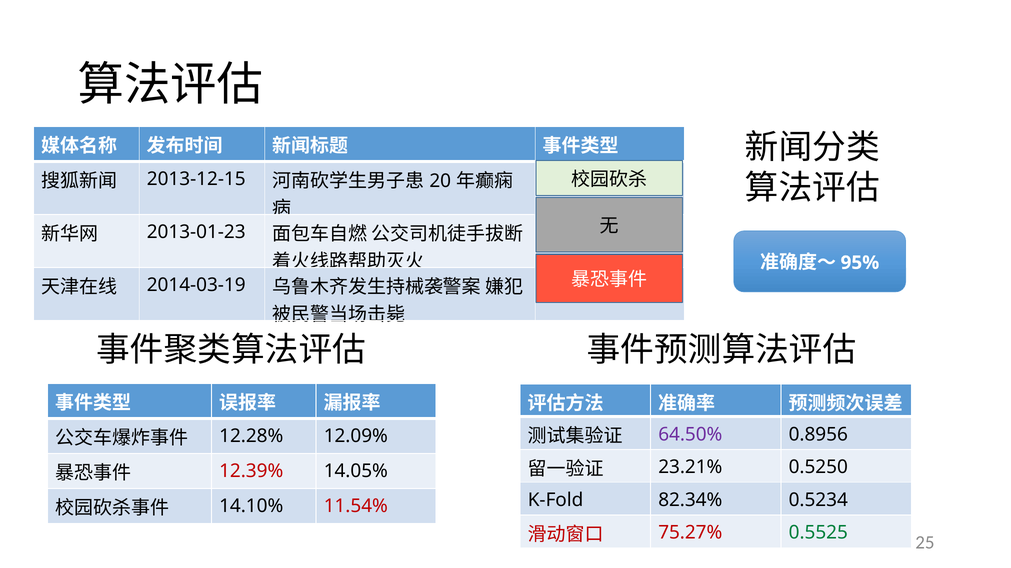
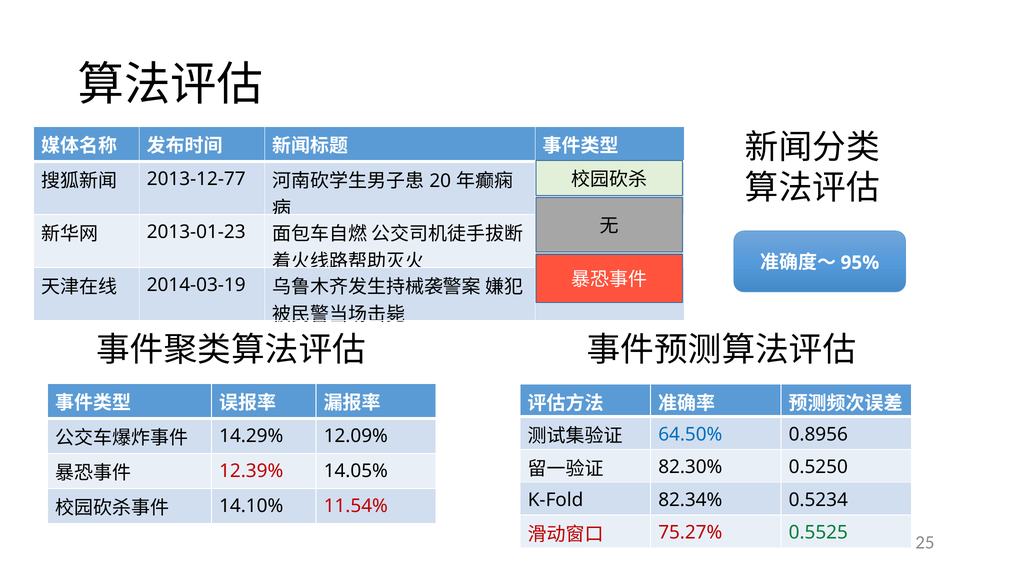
2013-12-15: 2013-12-15 -> 2013-12-77
64.50% colour: purple -> blue
12.28%: 12.28% -> 14.29%
23.21%: 23.21% -> 82.30%
